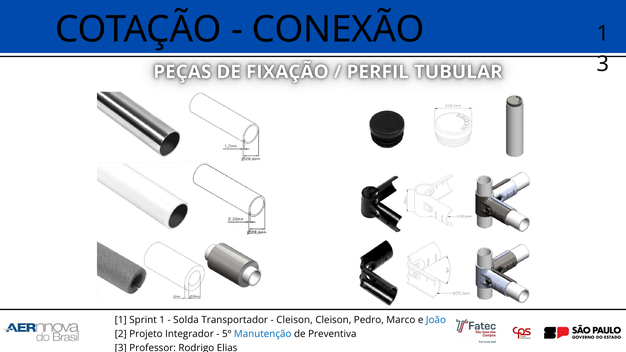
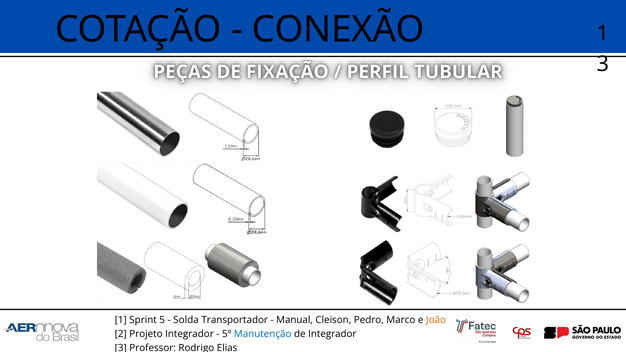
Sprint 1: 1 -> 5
Cleison at (295, 320): Cleison -> Manual
João colour: blue -> orange
de Preventiva: Preventiva -> Integrador
